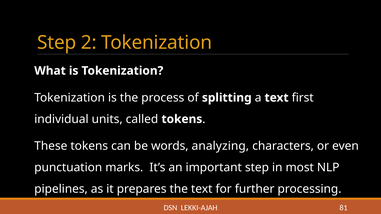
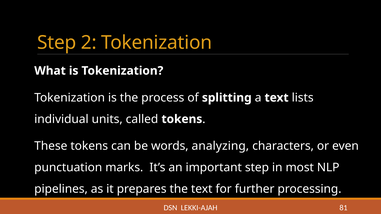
first: first -> lists
